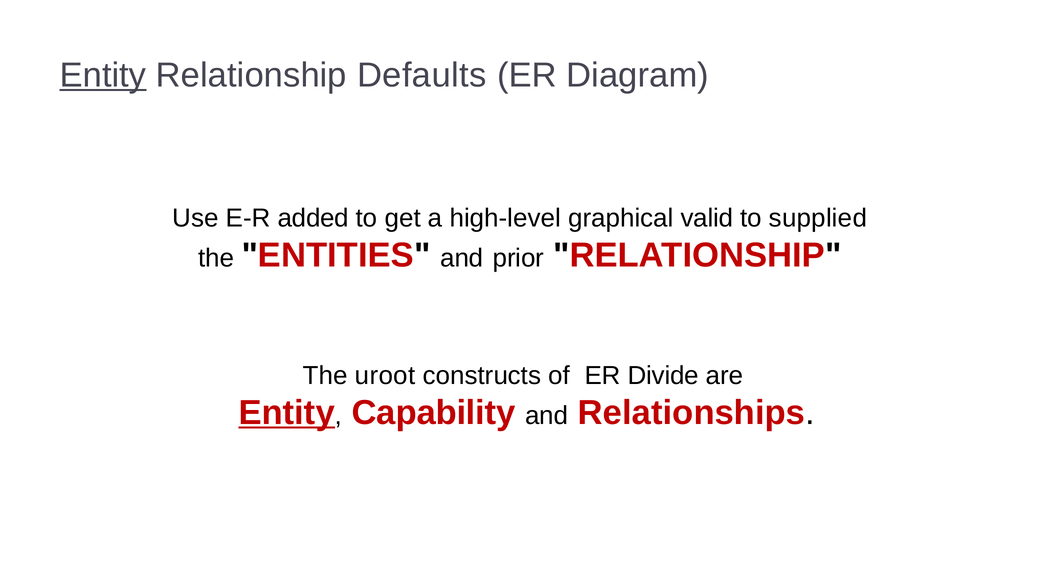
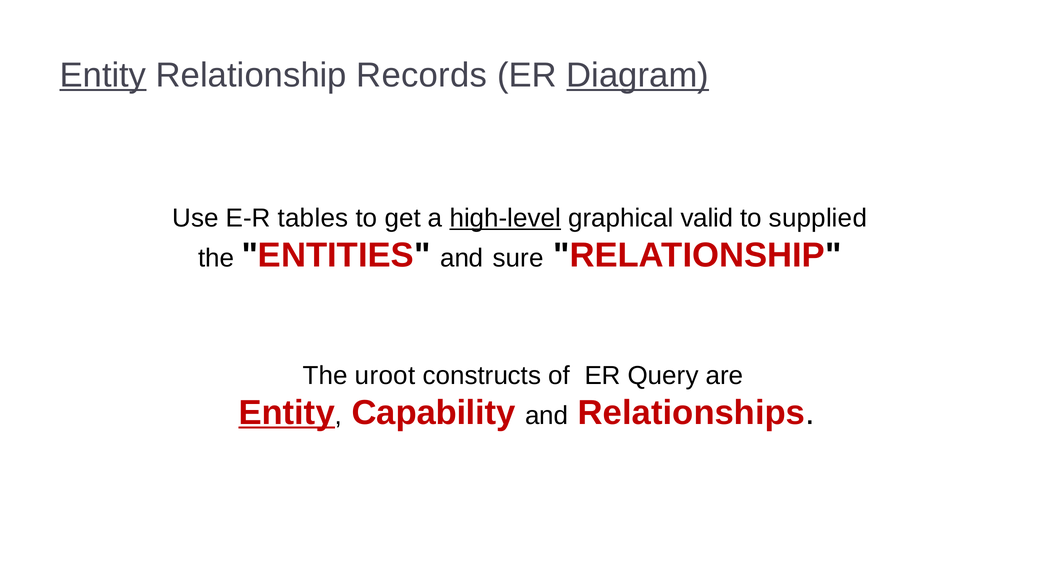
Defaults: Defaults -> Records
Diagram underline: none -> present
added: added -> tables
high-level underline: none -> present
prior: prior -> sure
Divide: Divide -> Query
